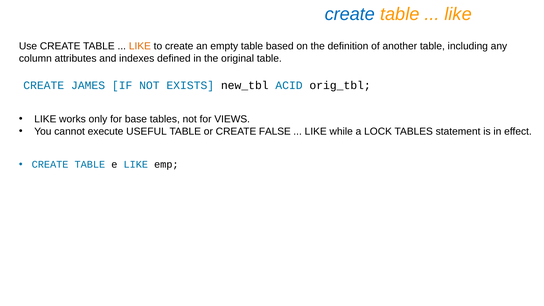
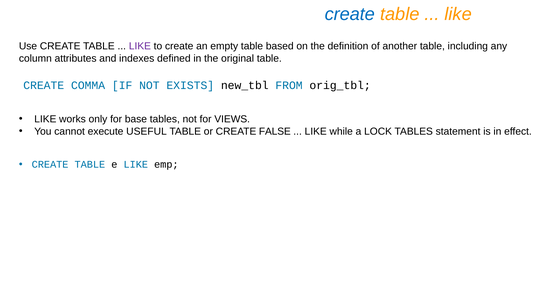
LIKE at (140, 46) colour: orange -> purple
JAMES: JAMES -> COMMA
ACID: ACID -> FROM
